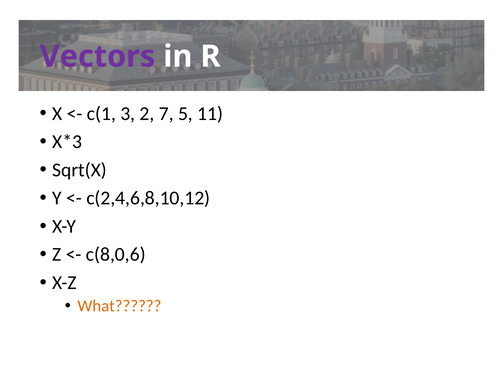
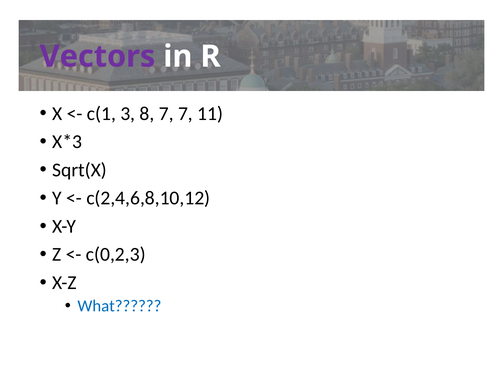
2: 2 -> 8
7 5: 5 -> 7
c(8,0,6: c(8,0,6 -> c(0,2,3
What colour: orange -> blue
